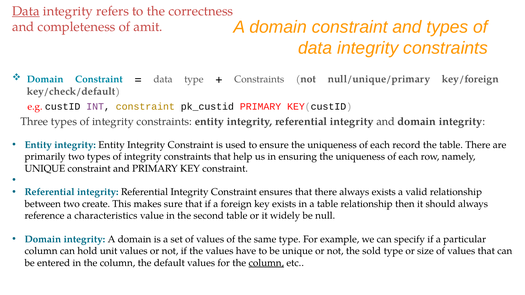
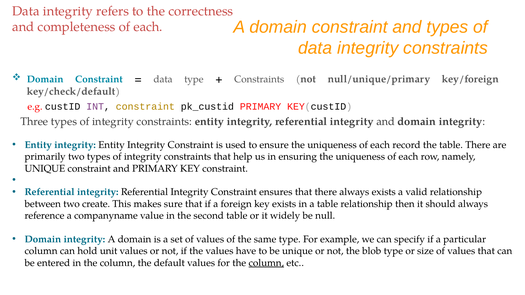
Data at (26, 11) underline: present -> none
completeness of amit: amit -> each
characteristics: characteristics -> companyname
sold: sold -> blob
